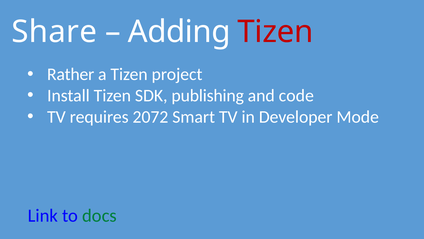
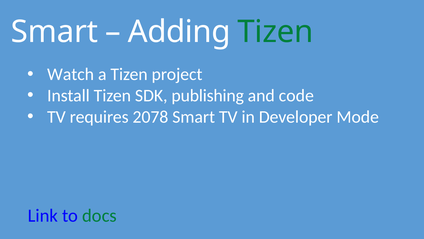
Share at (54, 32): Share -> Smart
Tizen at (275, 32) colour: red -> green
Rather: Rather -> Watch
2072: 2072 -> 2078
